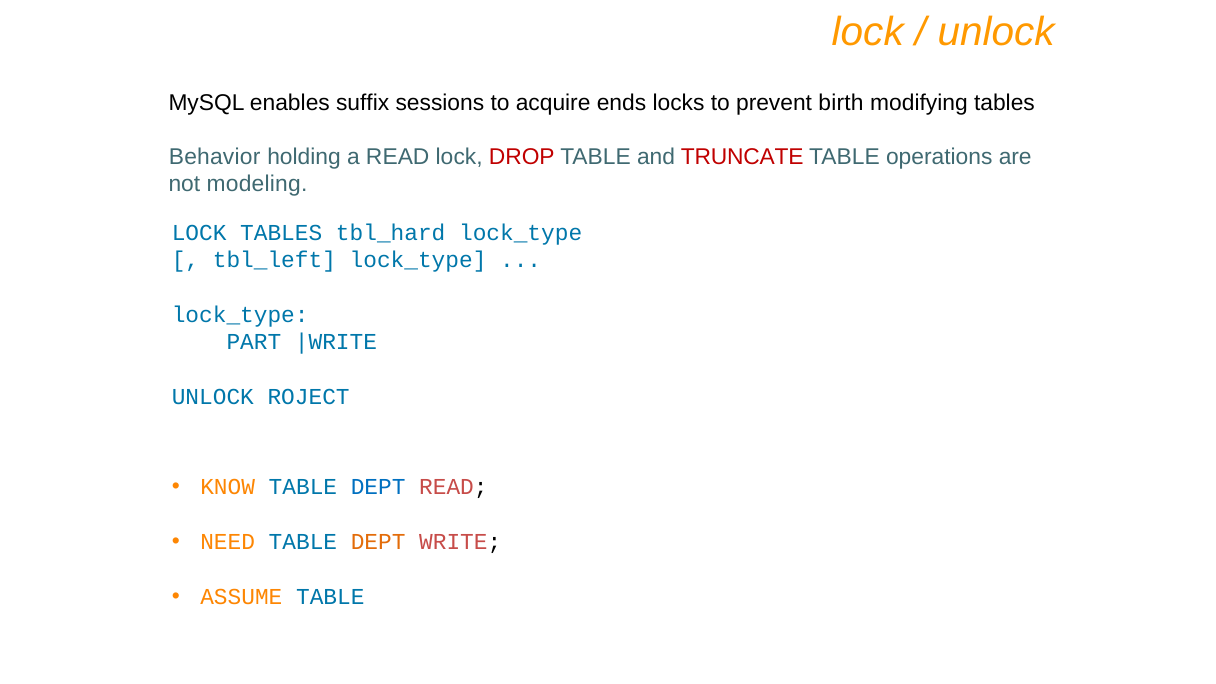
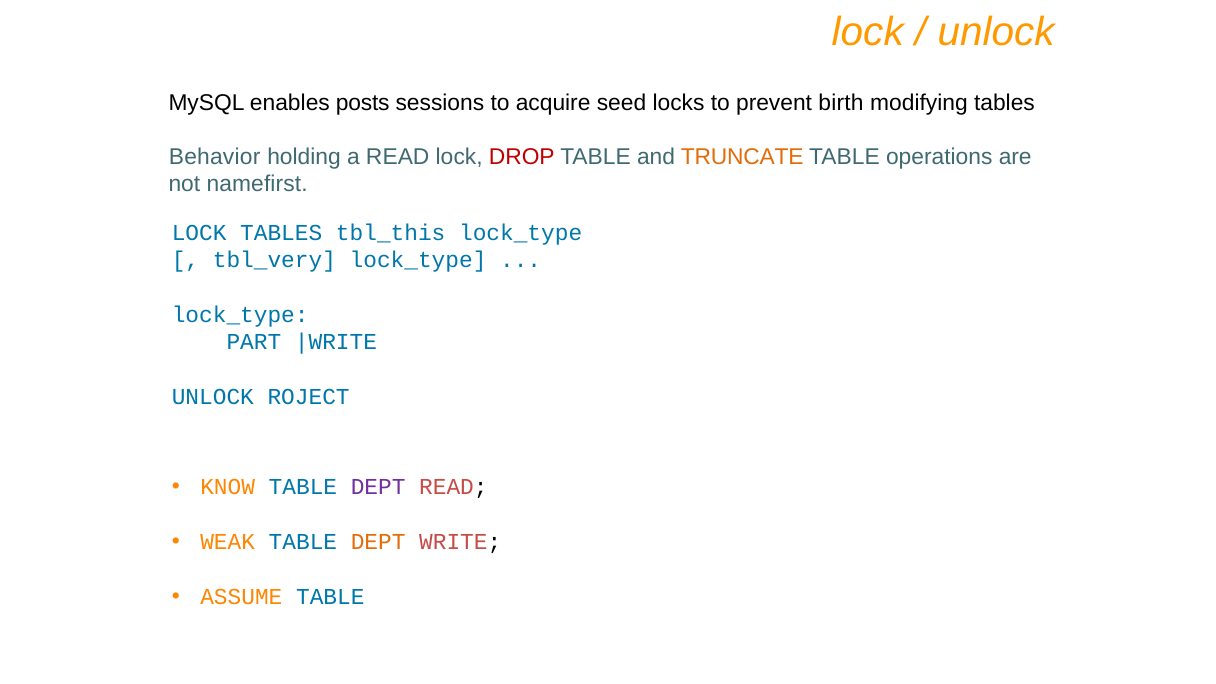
suffix: suffix -> posts
ends: ends -> seed
TRUNCATE colour: red -> orange
modeling: modeling -> namefirst
tbl_hard: tbl_hard -> tbl_this
tbl_left: tbl_left -> tbl_very
DEPT at (378, 487) colour: blue -> purple
NEED: NEED -> WEAK
